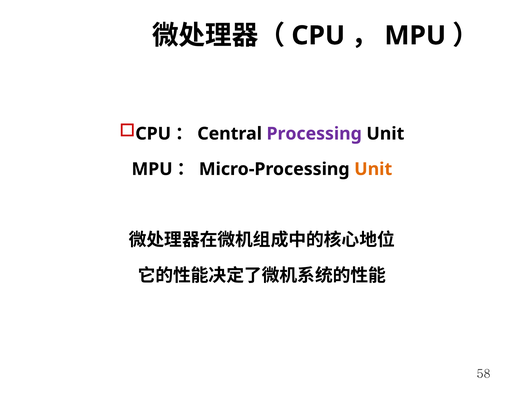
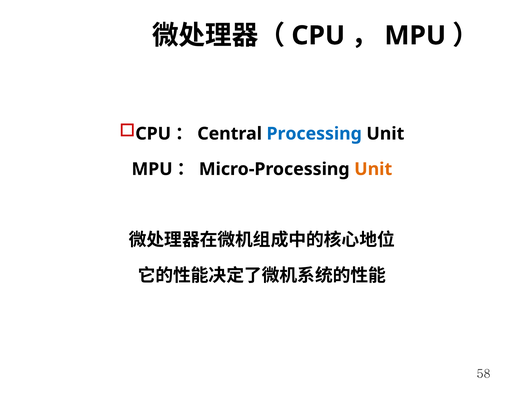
Processing colour: purple -> blue
